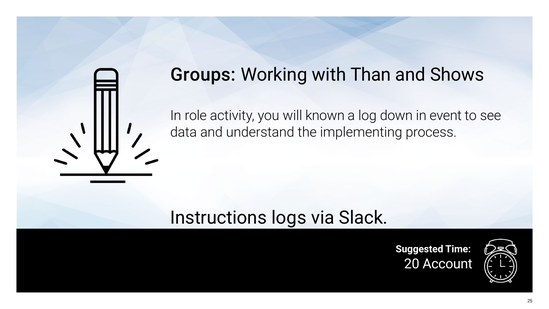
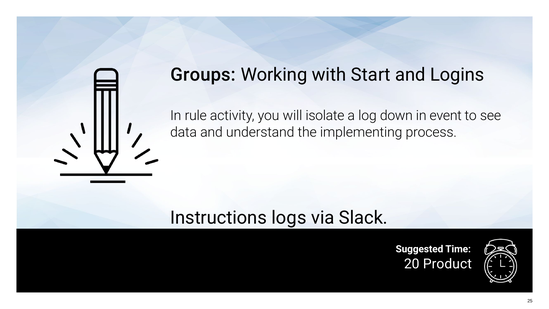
Than: Than -> Start
Shows: Shows -> Logins
role: role -> rule
known: known -> isolate
Account: Account -> Product
